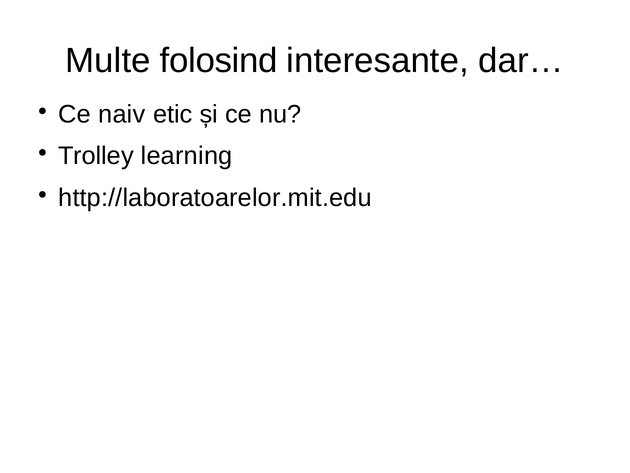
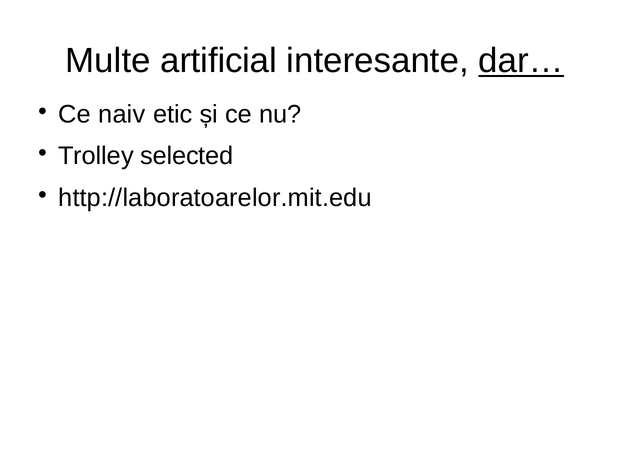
folosind: folosind -> artificial
dar… underline: none -> present
learning: learning -> selected
